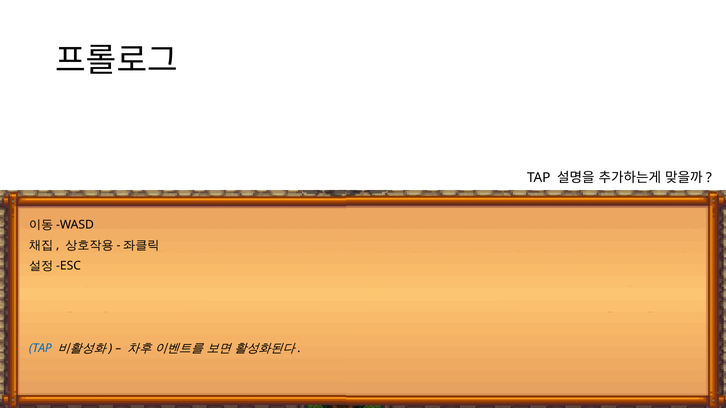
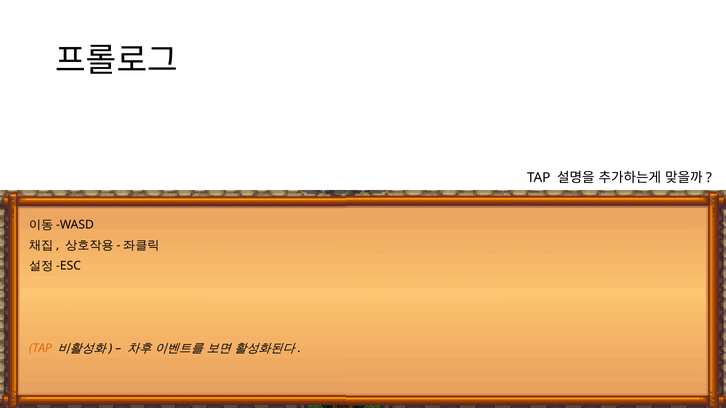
TAP at (40, 349) colour: blue -> orange
